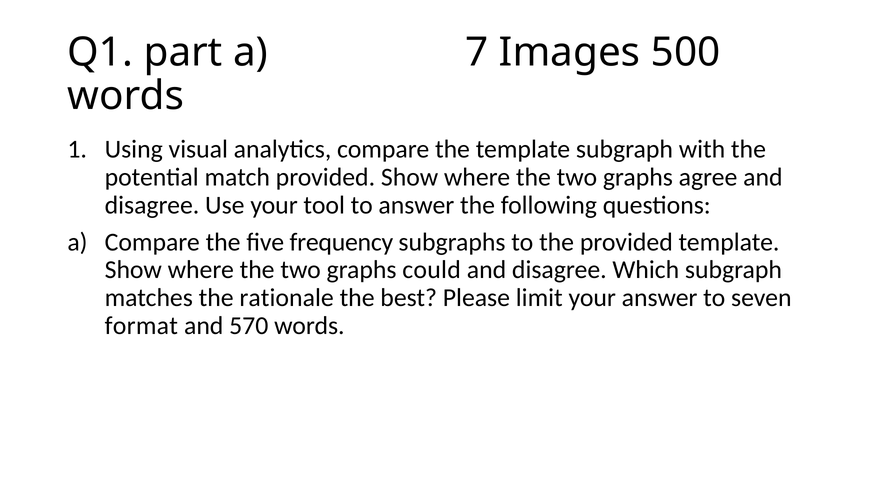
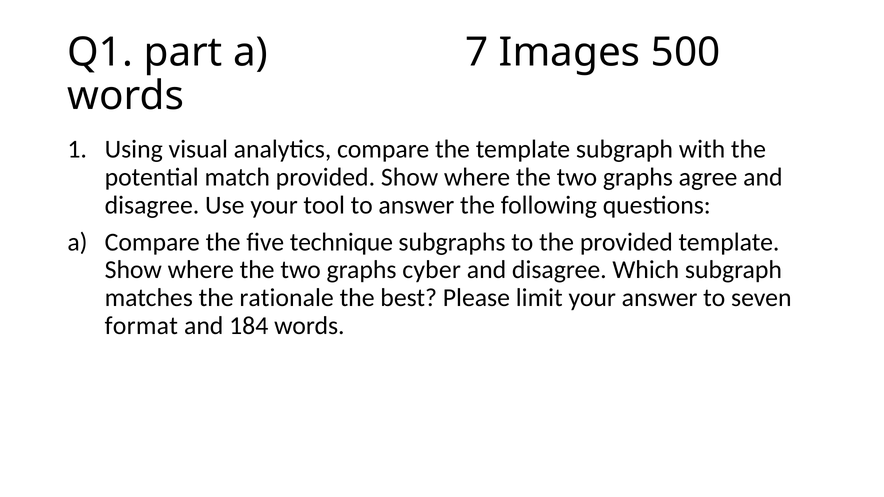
frequency: frequency -> technique
could: could -> cyber
570: 570 -> 184
